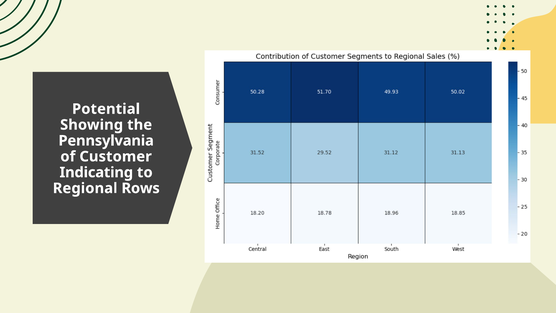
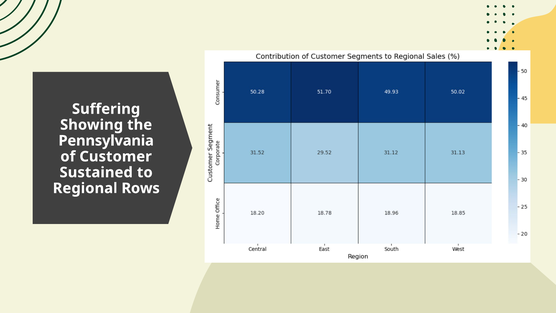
Potential: Potential -> Suffering
Indicating: Indicating -> Sustained
